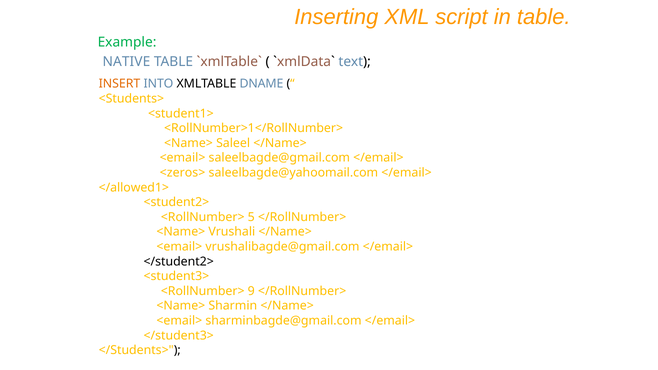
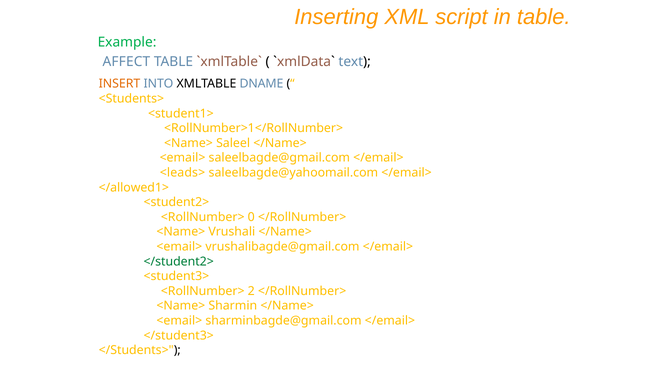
NATIVE: NATIVE -> AFFECT
<zeros>: <zeros> -> <leads>
5: 5 -> 0
</student2> colour: black -> green
9: 9 -> 2
